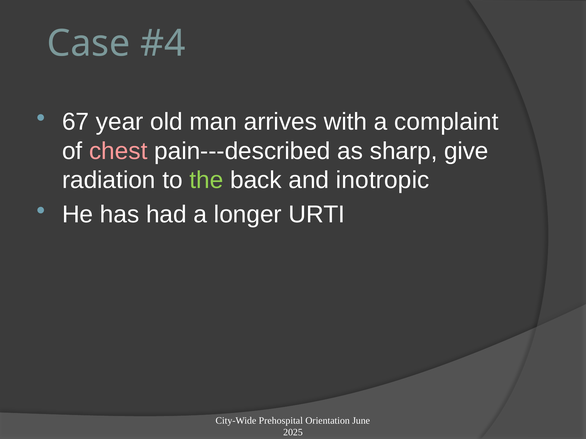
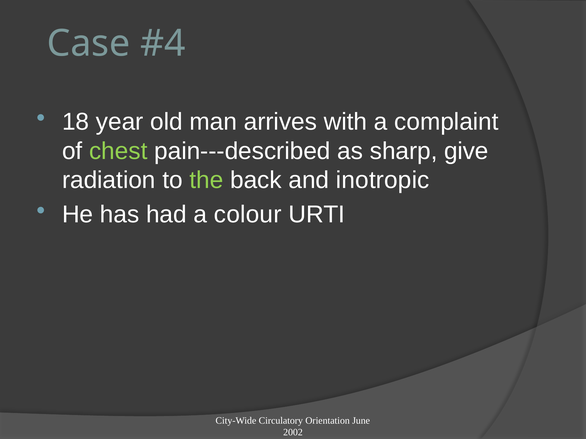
67: 67 -> 18
chest colour: pink -> light green
longer: longer -> colour
Prehospital: Prehospital -> Circulatory
2025: 2025 -> 2002
